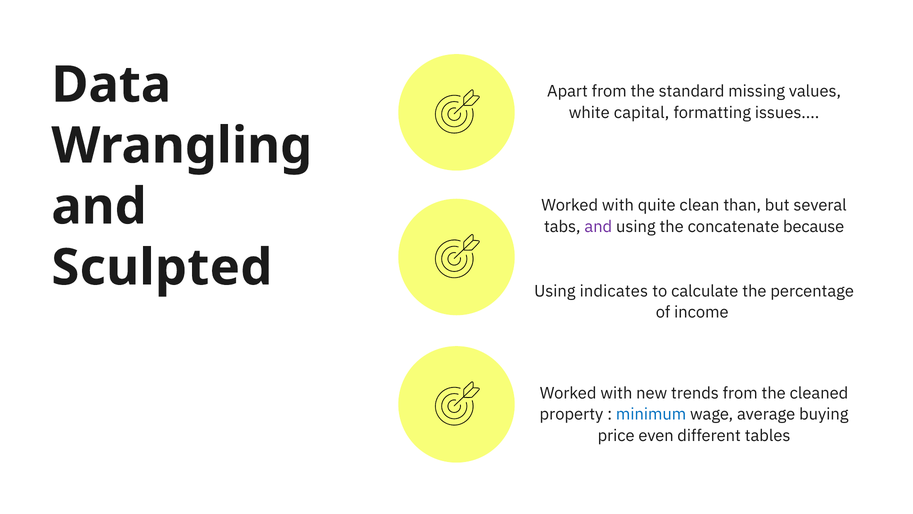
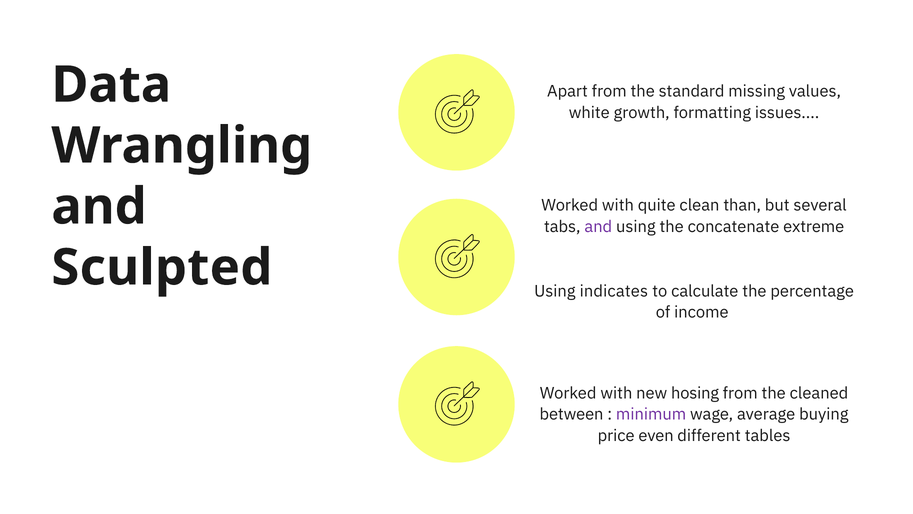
capital: capital -> growth
because: because -> extreme
trends: trends -> hosing
property: property -> between
minimum colour: blue -> purple
